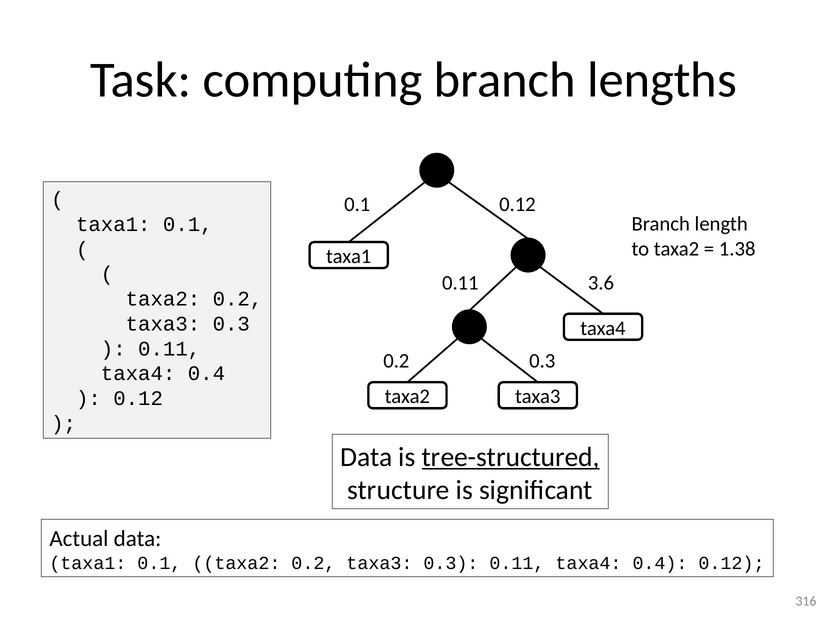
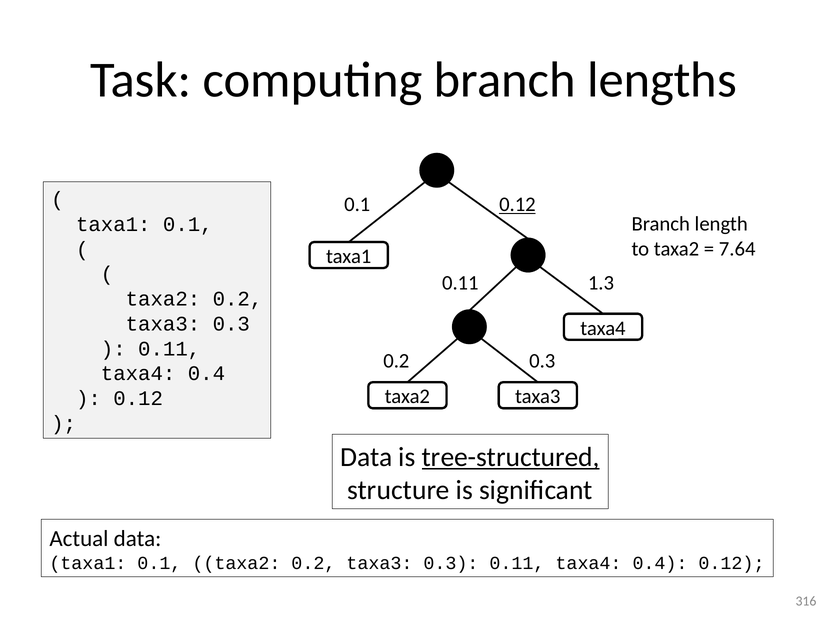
0.12 at (517, 205) underline: none -> present
1.38: 1.38 -> 7.64
3.6: 3.6 -> 1.3
